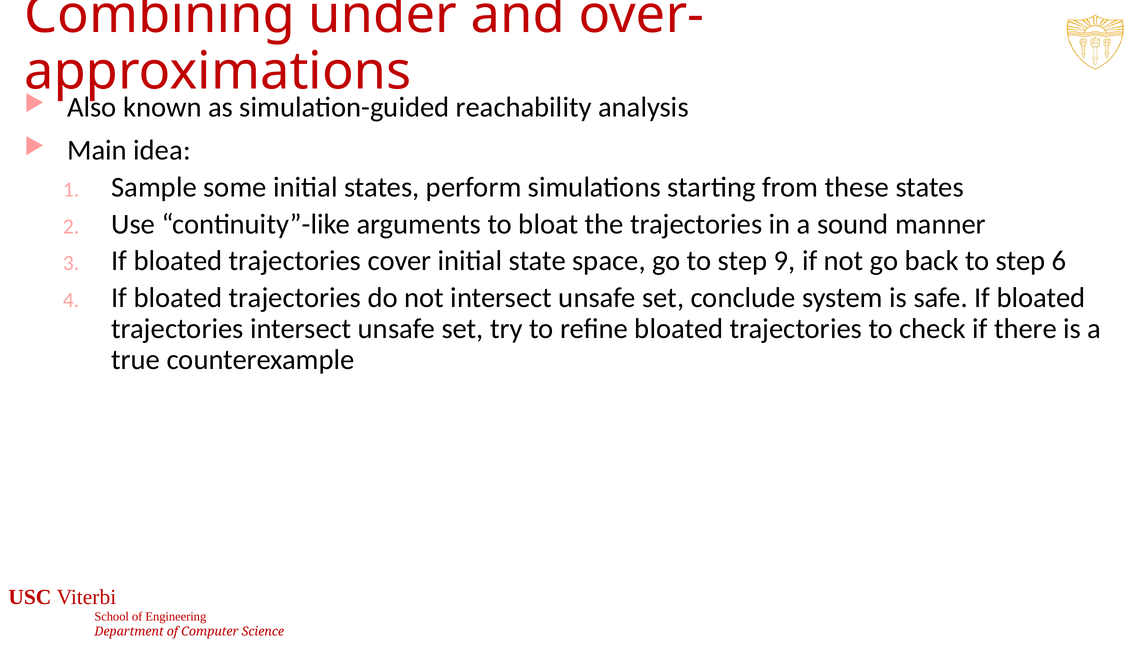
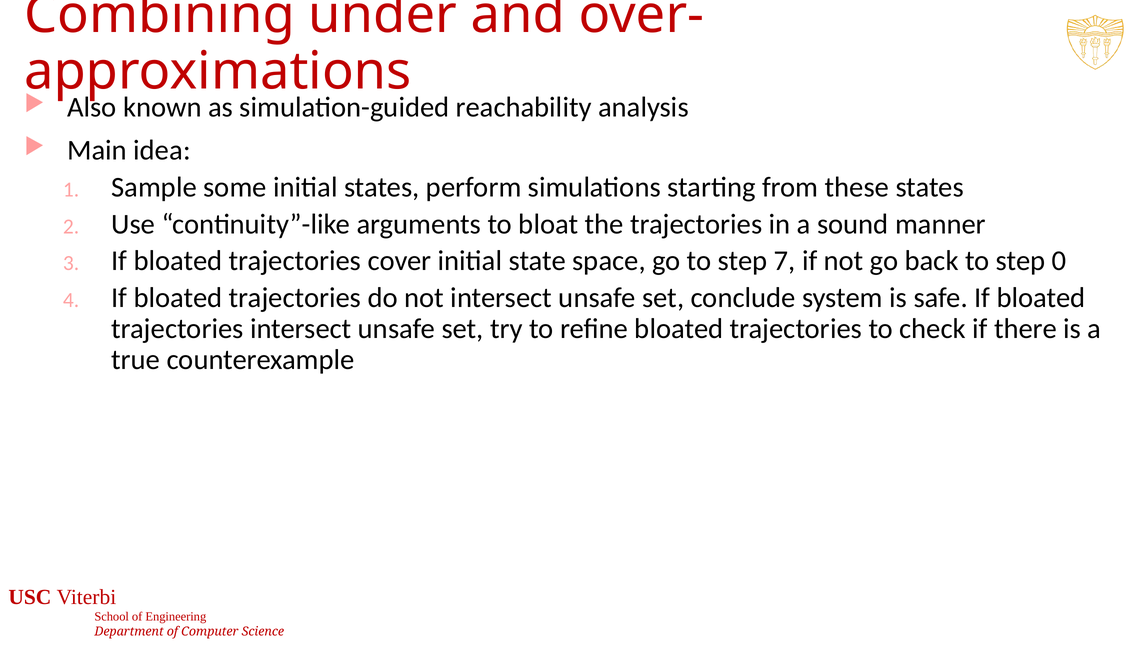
9: 9 -> 7
6: 6 -> 0
